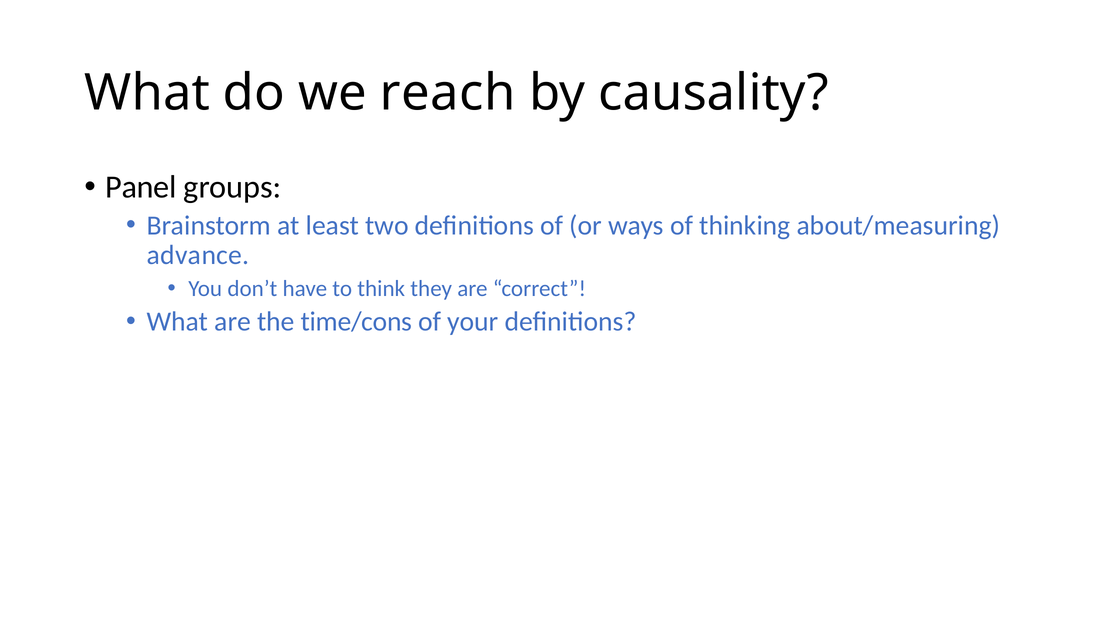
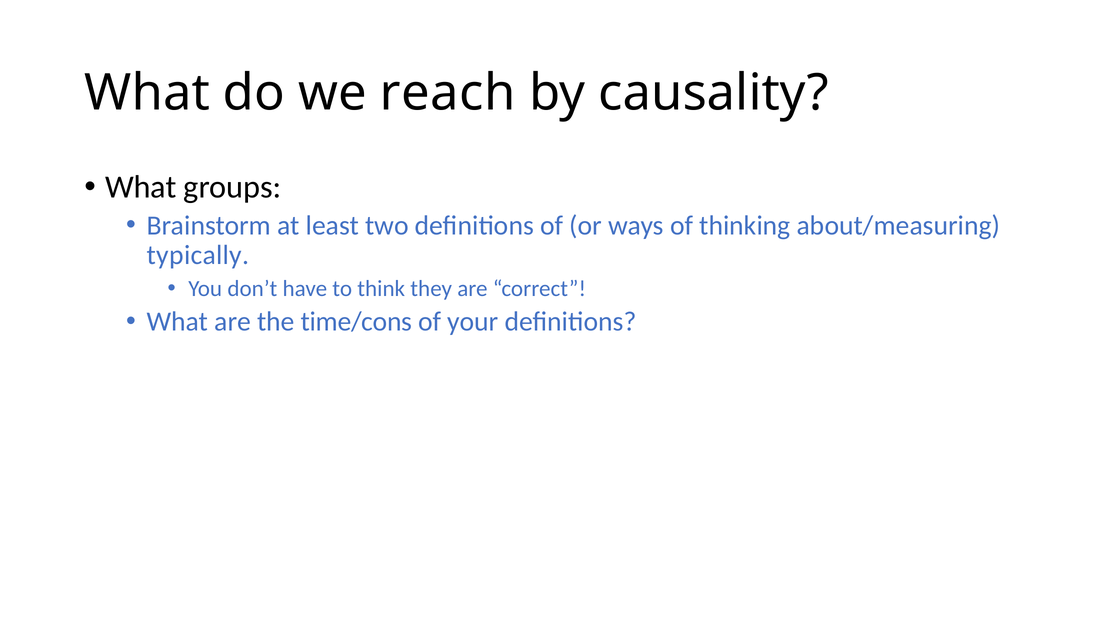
Panel at (141, 187): Panel -> What
advance: advance -> typically
